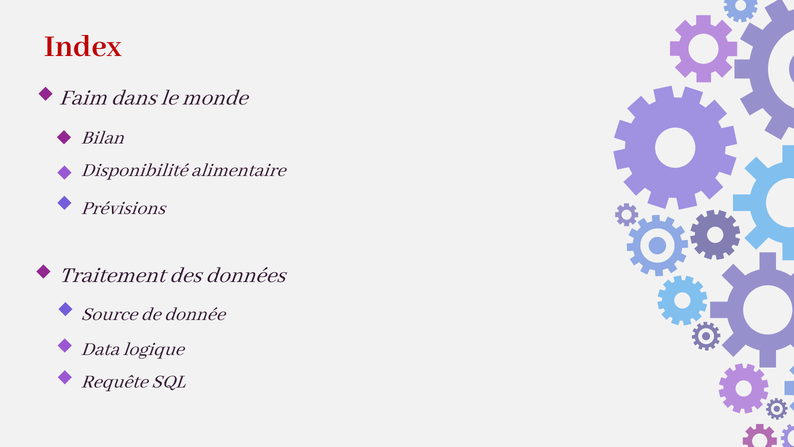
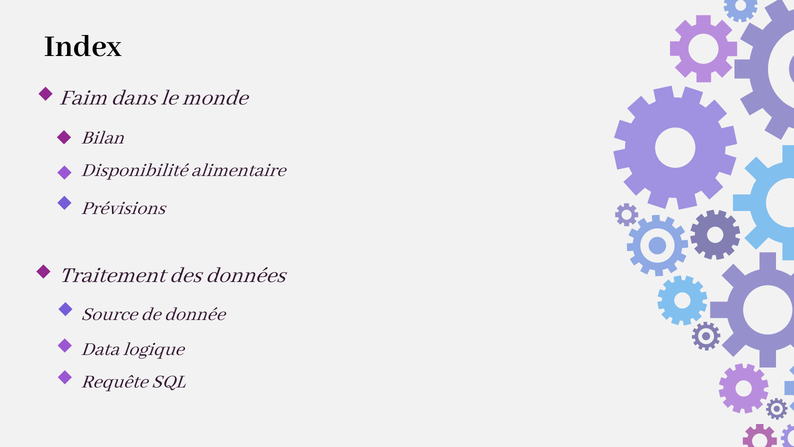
Index colour: red -> black
